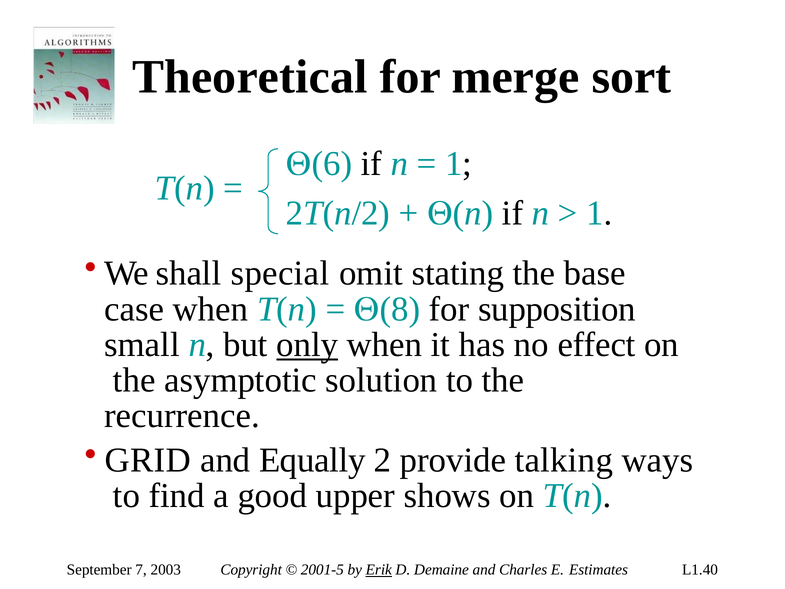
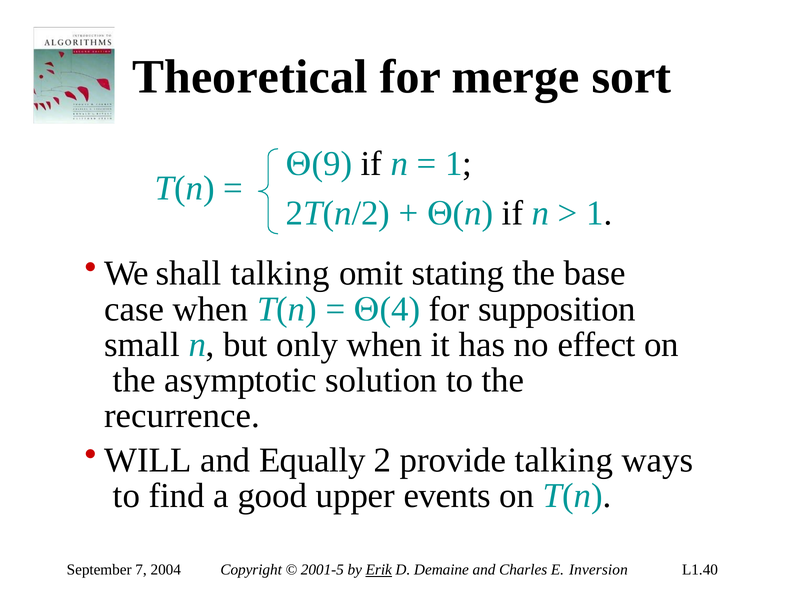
6: 6 -> 9
shall special: special -> talking
8: 8 -> 4
only underline: present -> none
GRID: GRID -> WILL
shows: shows -> events
2003: 2003 -> 2004
Estimates: Estimates -> Inversion
